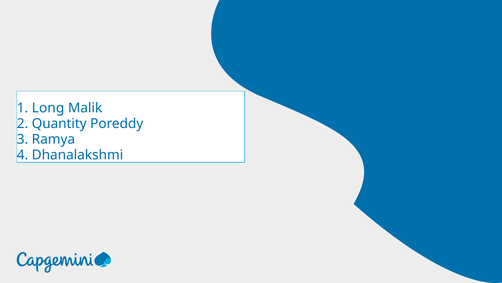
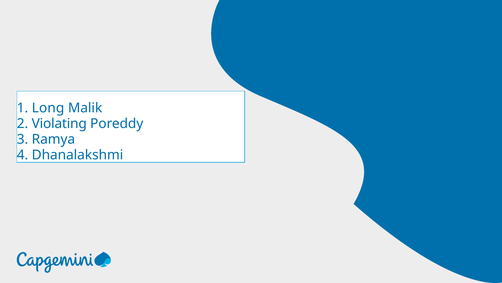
Quantity: Quantity -> Violating
